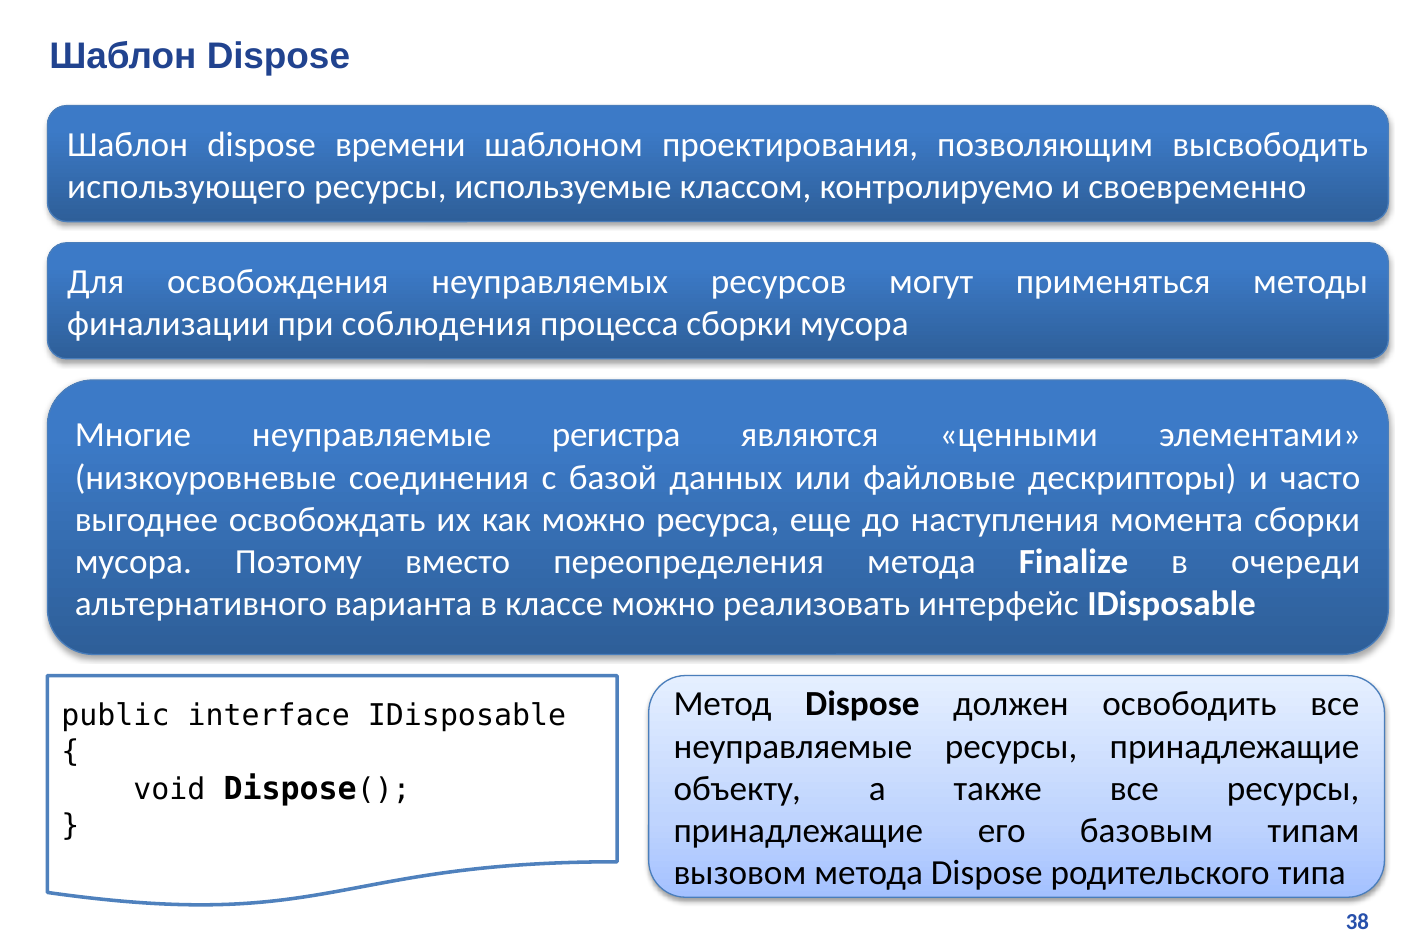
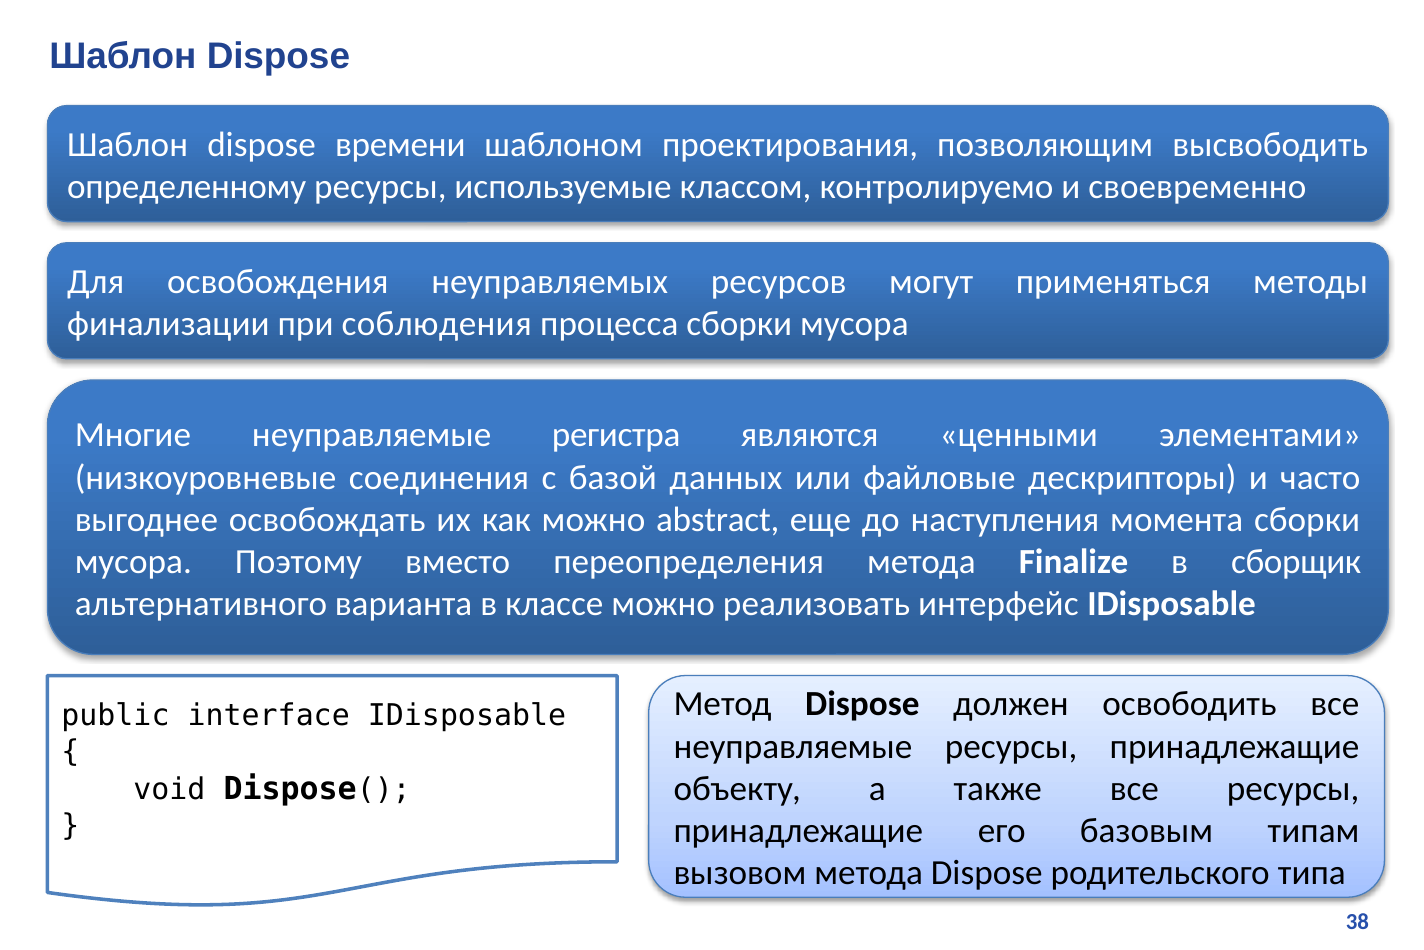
использующего: использующего -> определенному
ресурса: ресурса -> abstract
очереди: очереди -> сборщик
